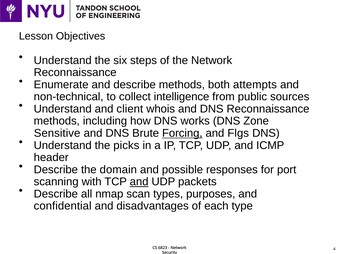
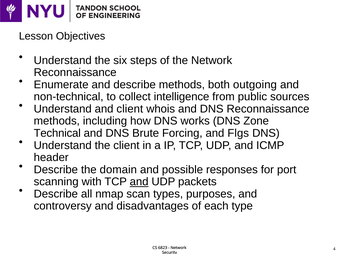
attempts: attempts -> outgoing
Sensitive: Sensitive -> Technical
Forcing underline: present -> none
the picks: picks -> client
confidential: confidential -> controversy
